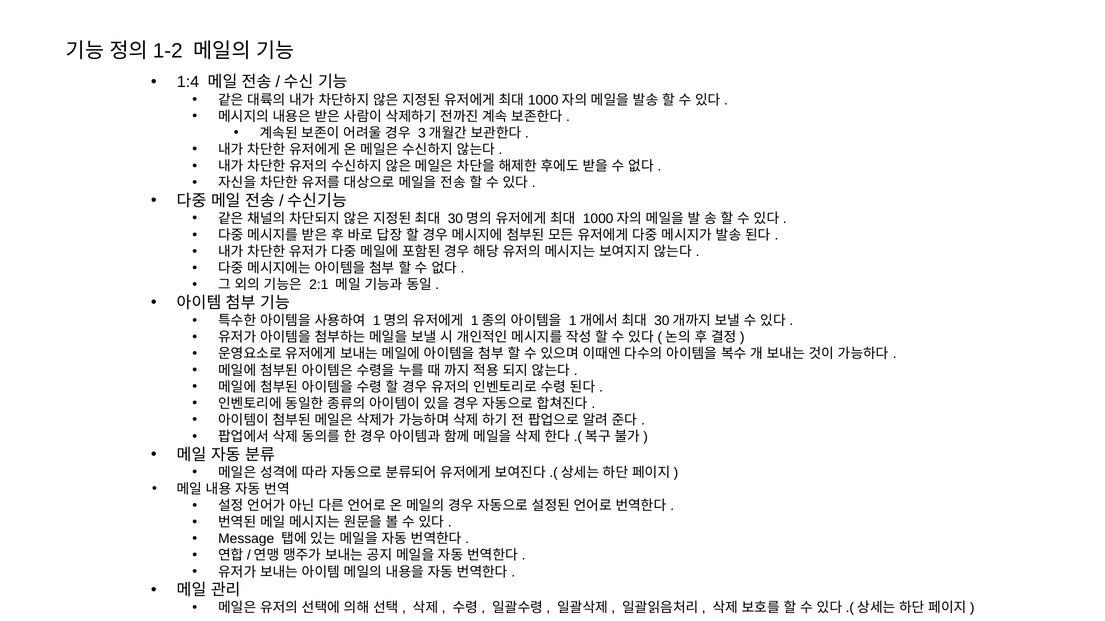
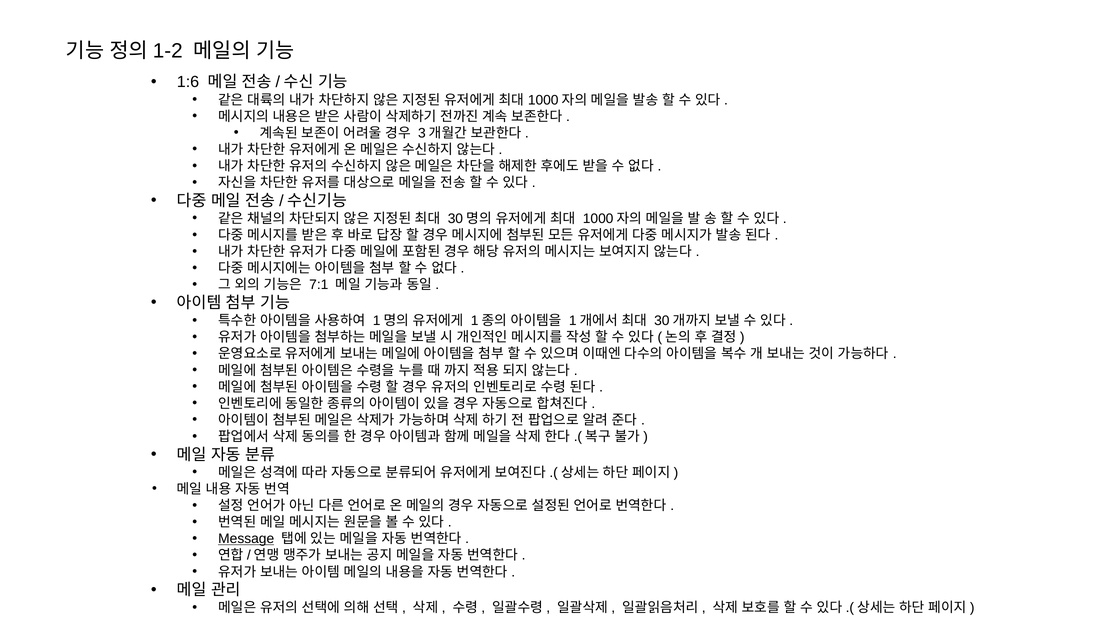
1:4: 1:4 -> 1:6
2:1: 2:1 -> 7:1
Message underline: none -> present
